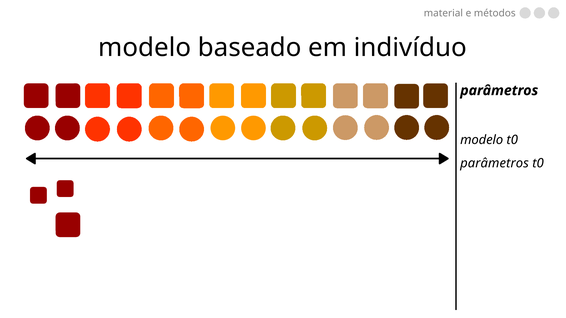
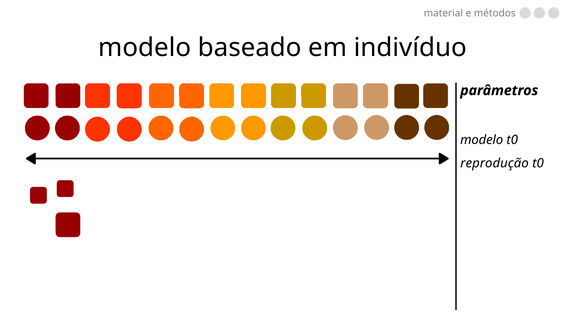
parâmetros at (495, 163): parâmetros -> reprodução
